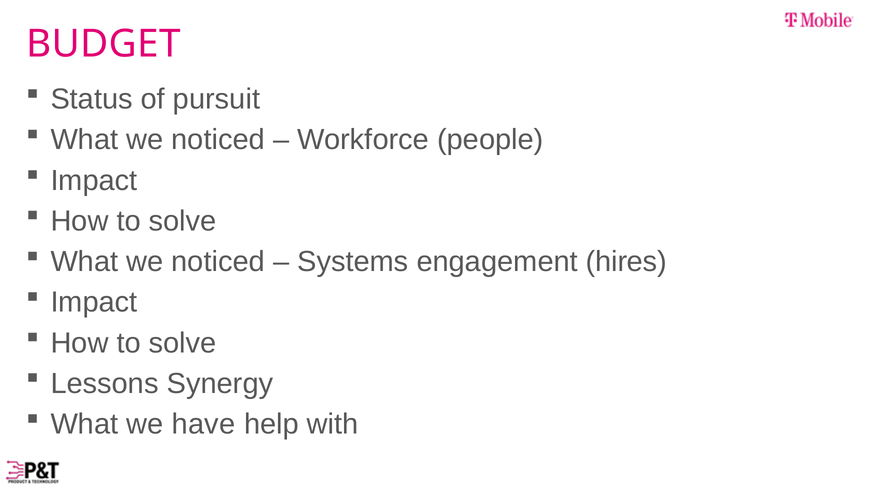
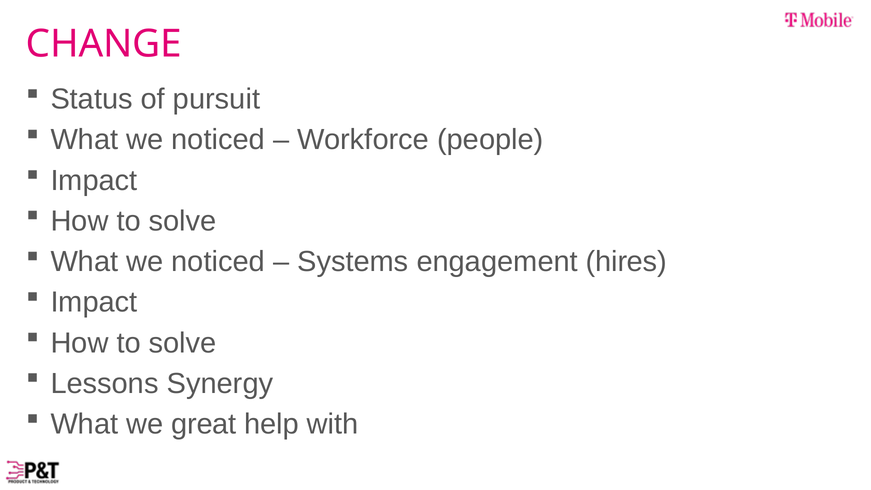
BUDGET: BUDGET -> CHANGE
have: have -> great
